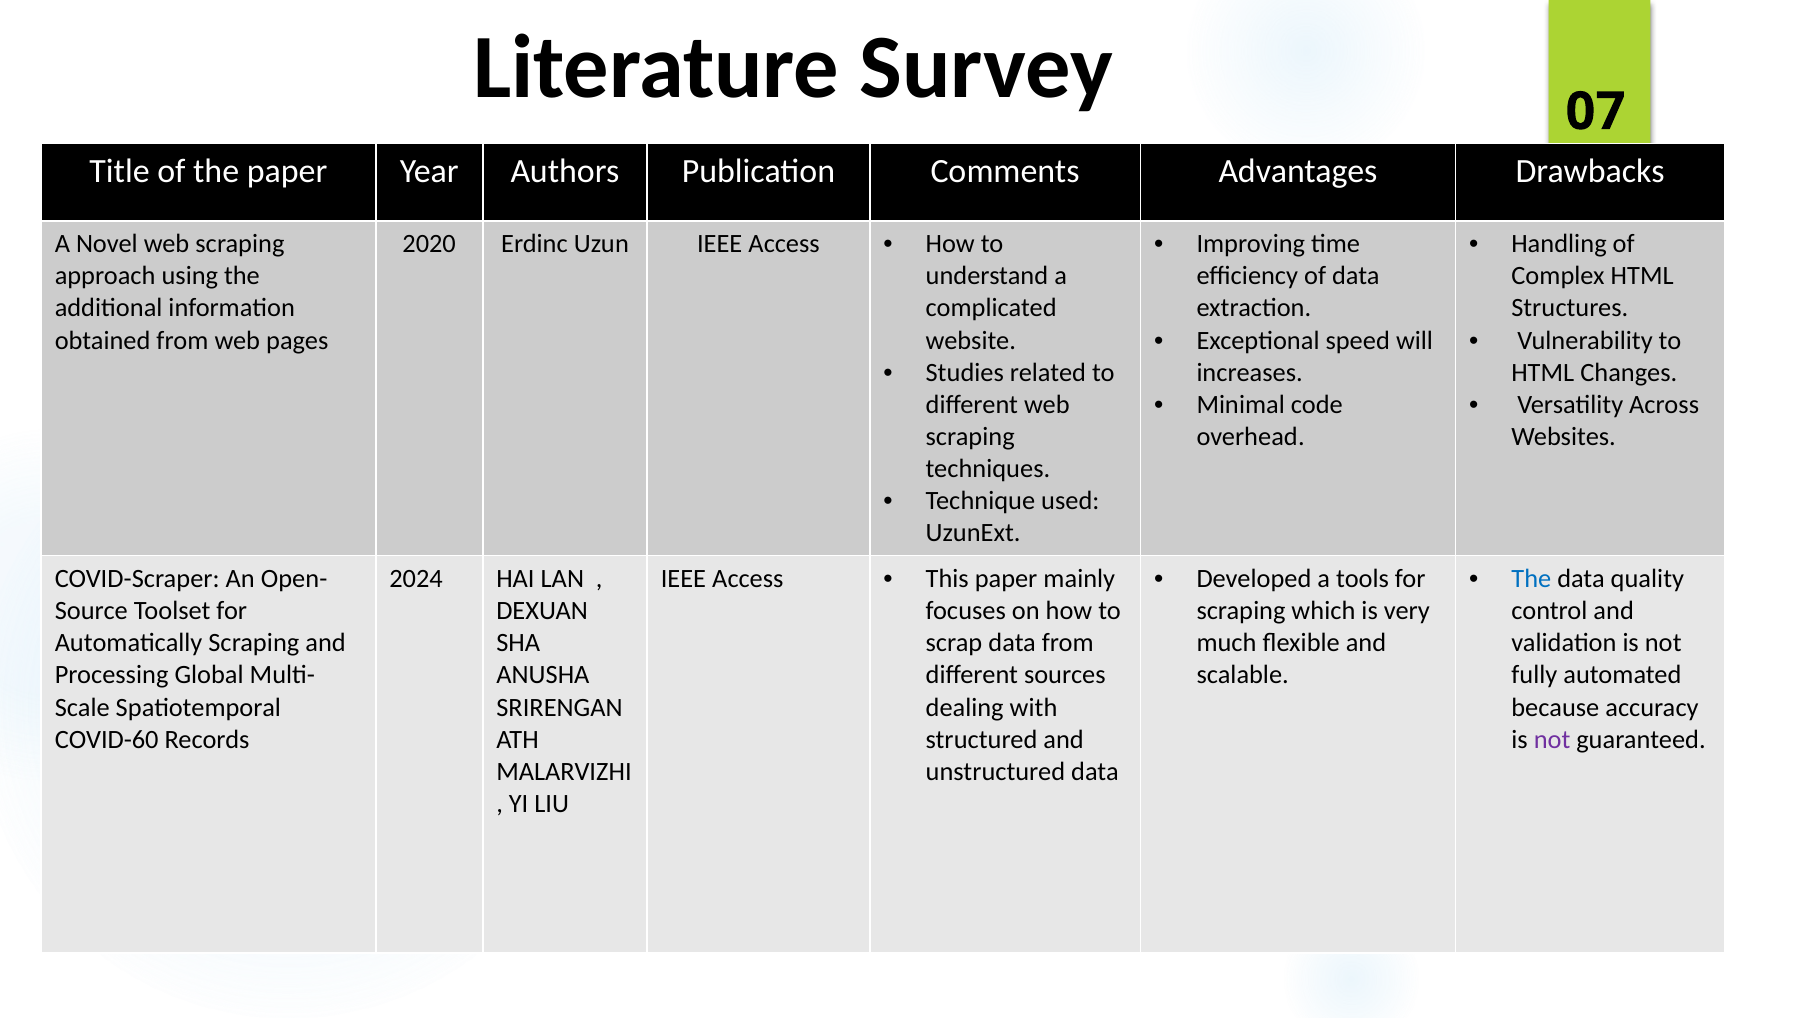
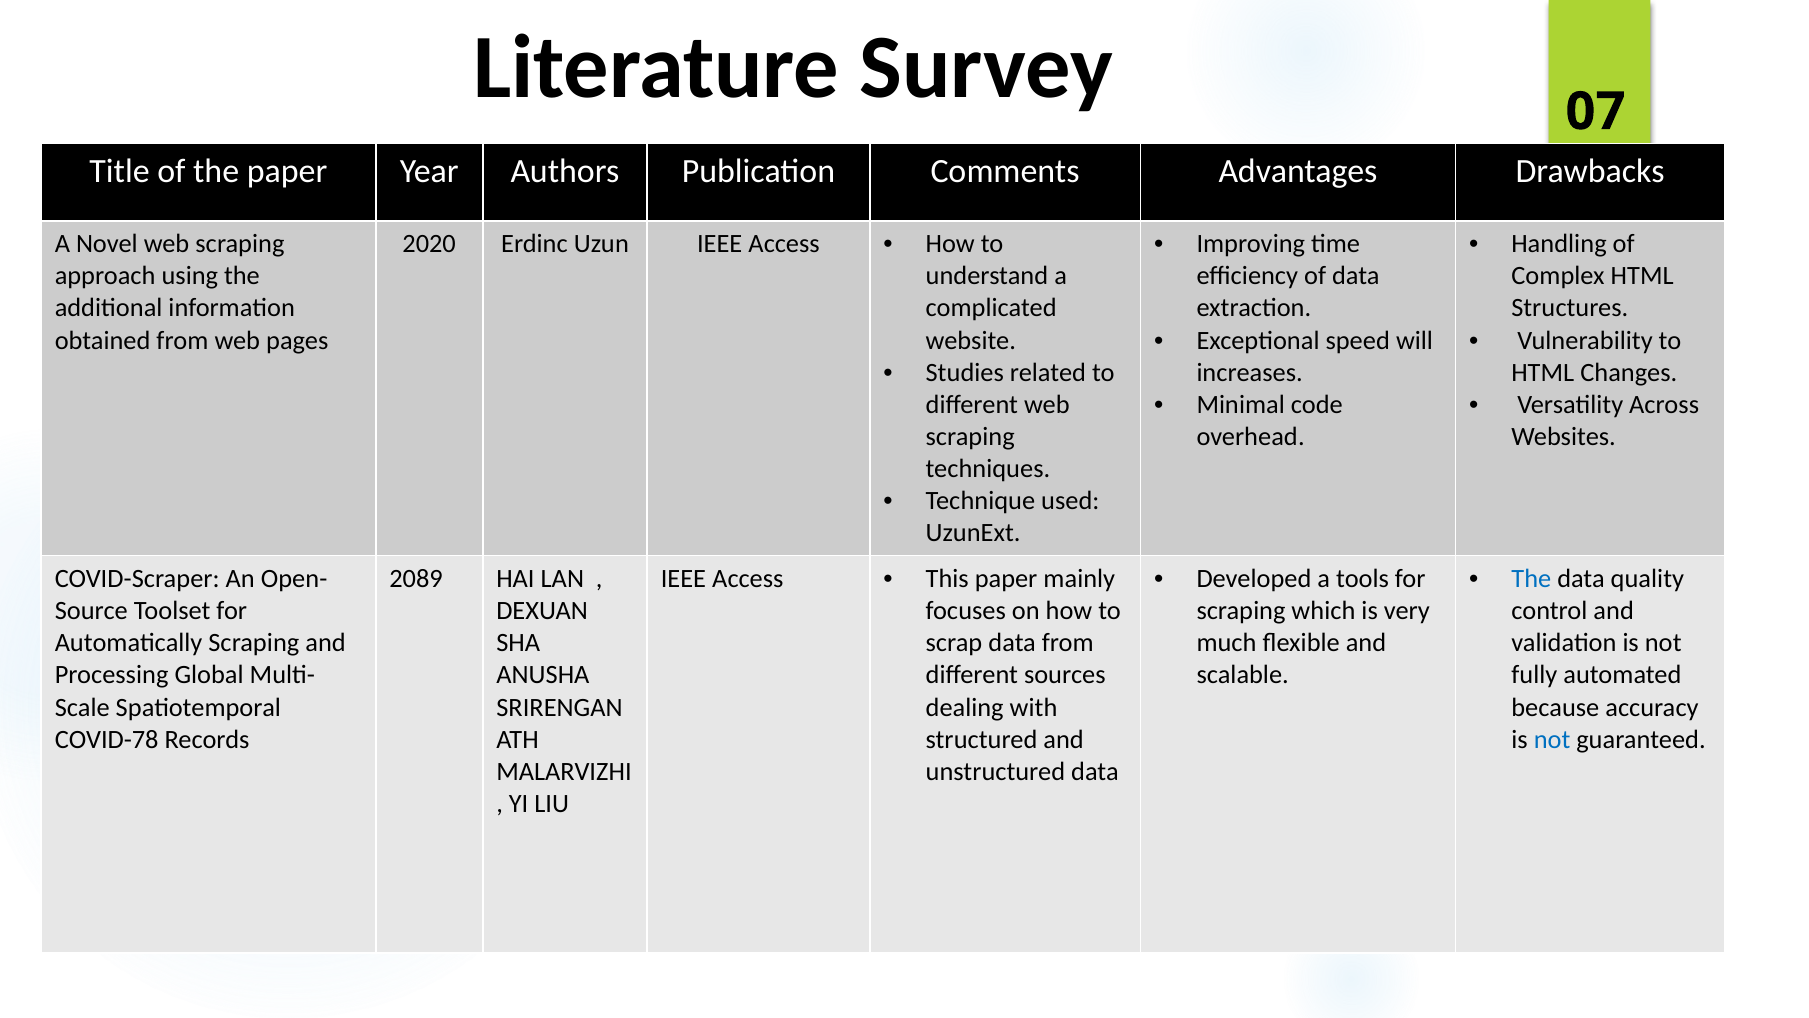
2024: 2024 -> 2089
COVID-60: COVID-60 -> COVID-78
not at (1552, 739) colour: purple -> blue
